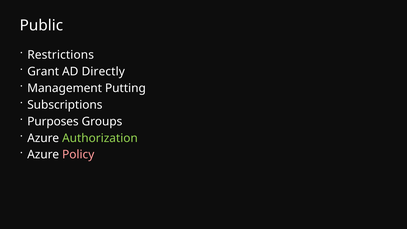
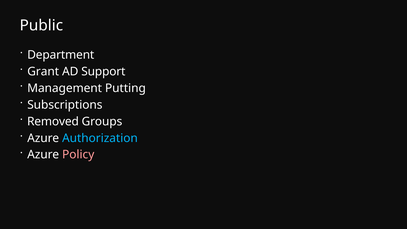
Restrictions: Restrictions -> Department
Directly: Directly -> Support
Purposes: Purposes -> Removed
Authorization colour: light green -> light blue
